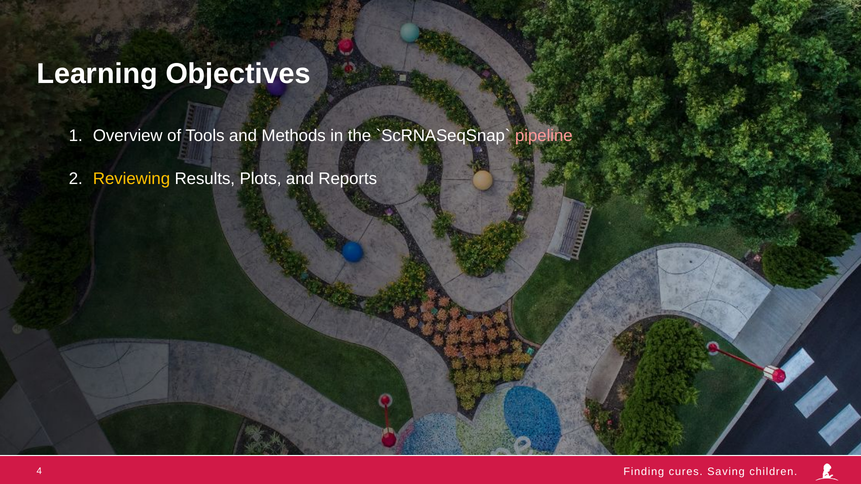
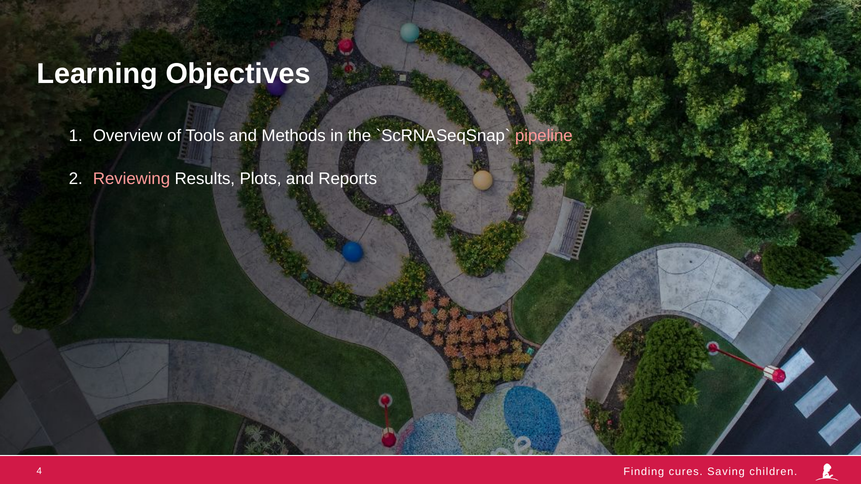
Reviewing colour: yellow -> pink
